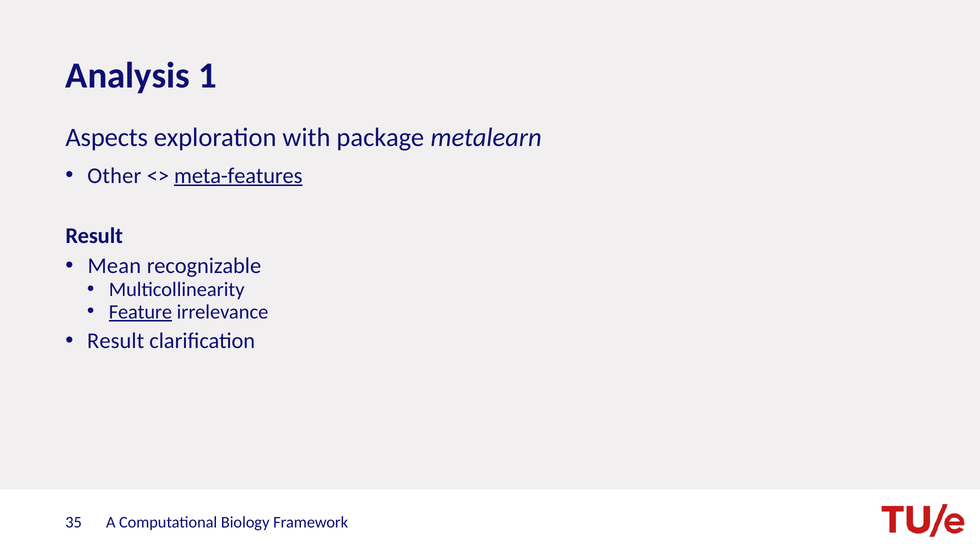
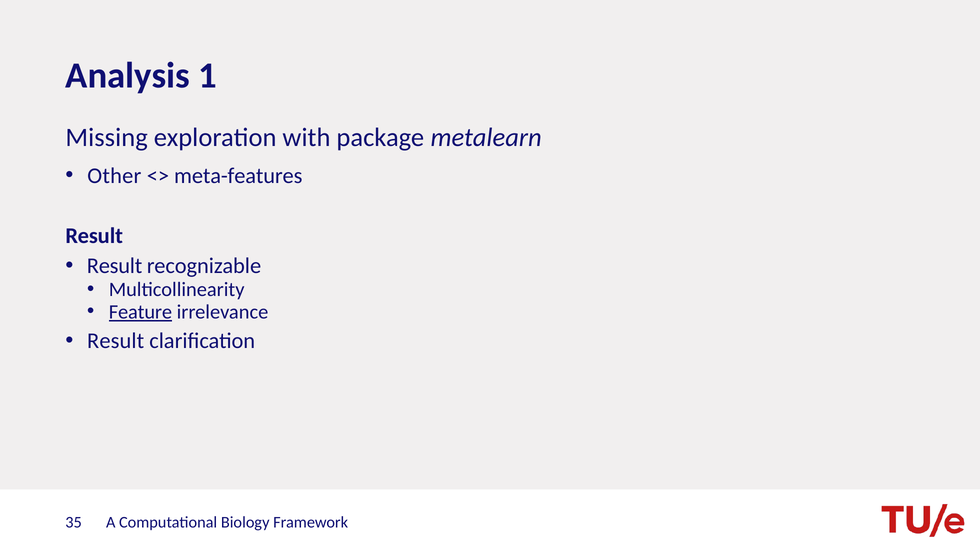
Aspects: Aspects -> Missing
meta-features underline: present -> none
Mean at (114, 266): Mean -> Result
